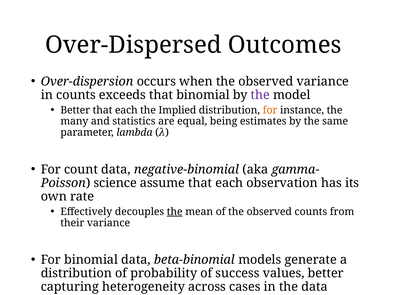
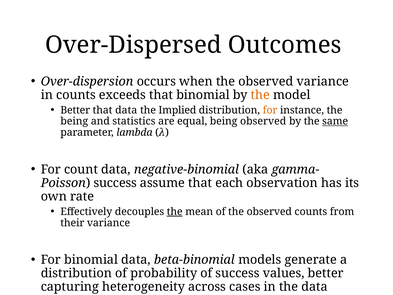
the at (260, 95) colour: purple -> orange
each at (126, 110): each -> data
many at (74, 121): many -> being
being estimates: estimates -> observed
same underline: none -> present
Poisson science: science -> success
